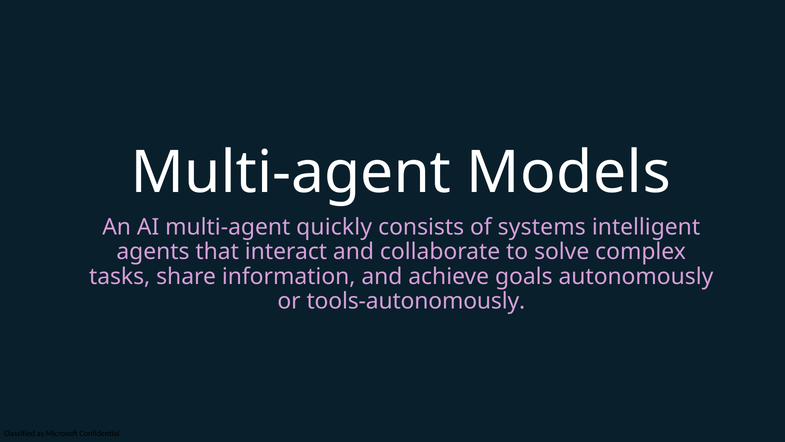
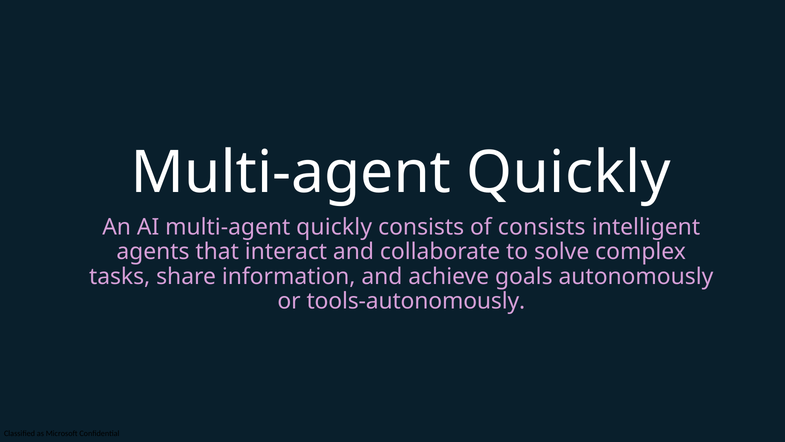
Models at (569, 173): Models -> Quickly
of systems: systems -> consists
